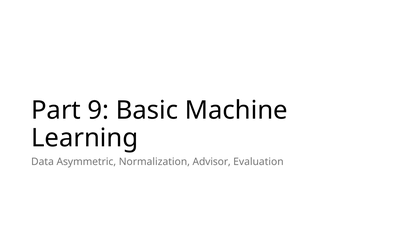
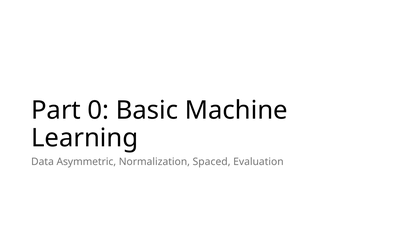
9: 9 -> 0
Advisor: Advisor -> Spaced
